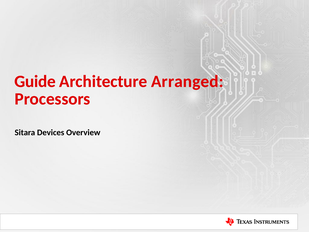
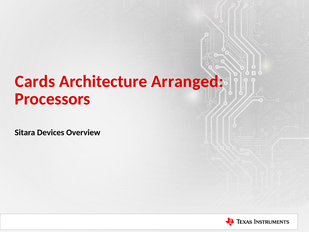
Guide: Guide -> Cards
